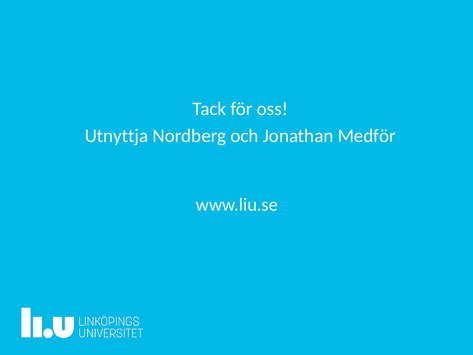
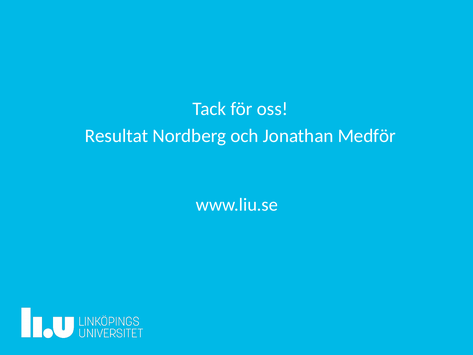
Utnyttja: Utnyttja -> Resultat
